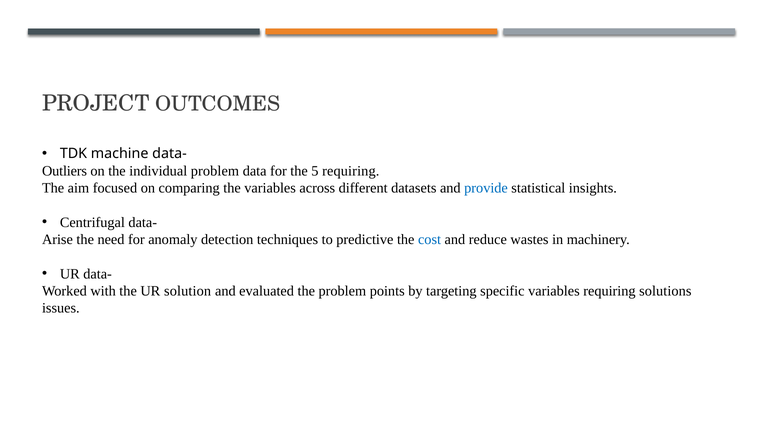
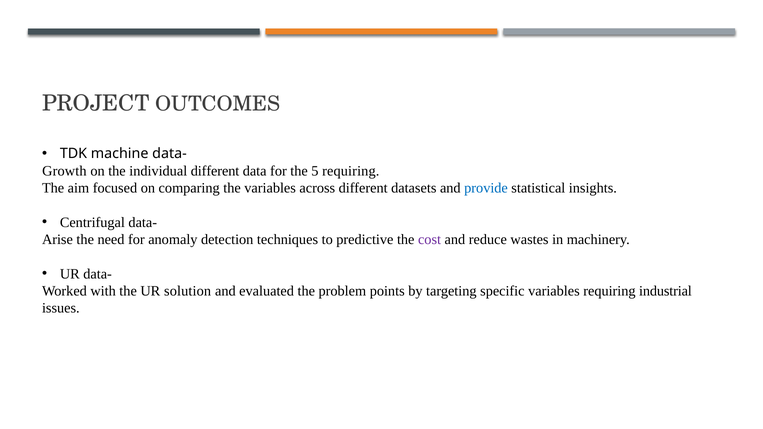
Outliers: Outliers -> Growth
individual problem: problem -> different
cost colour: blue -> purple
solutions: solutions -> industrial
